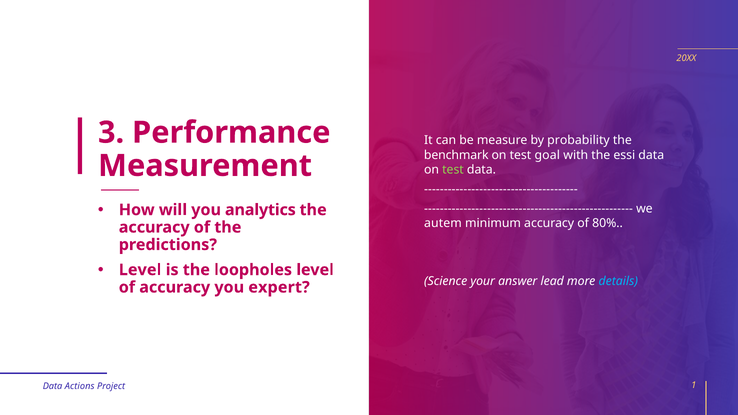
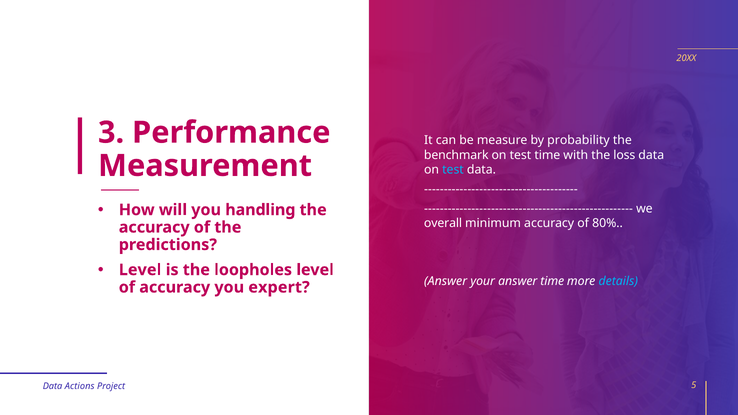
test goal: goal -> time
essi: essi -> loss
test at (453, 170) colour: light green -> light blue
analytics: analytics -> handling
autem: autem -> overall
Science at (446, 281): Science -> Answer
answer lead: lead -> time
1: 1 -> 5
